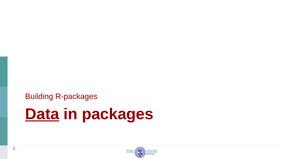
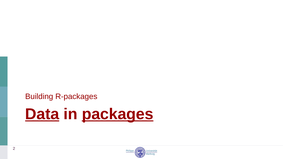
packages underline: none -> present
